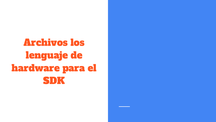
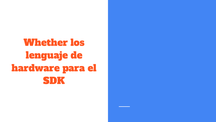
Archivos: Archivos -> Whether
